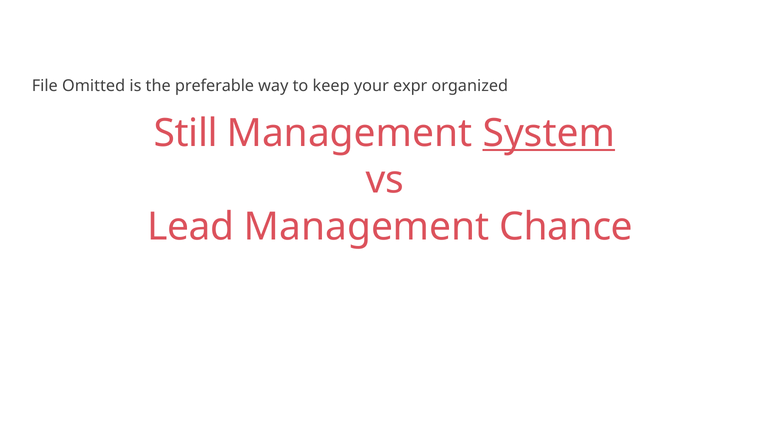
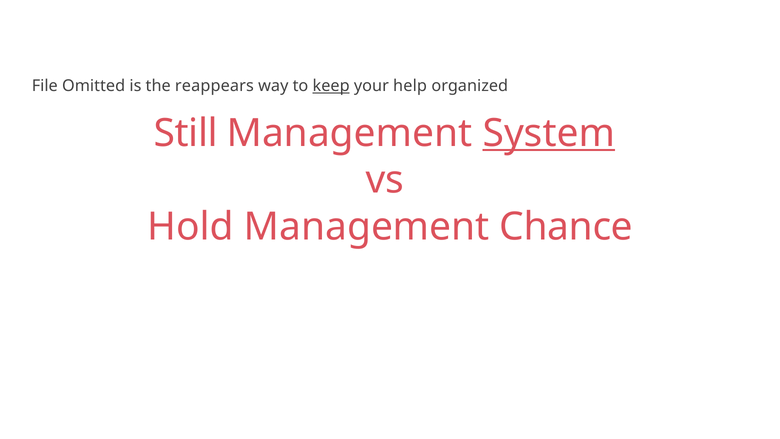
preferable: preferable -> reappears
keep underline: none -> present
expr: expr -> help
Lead: Lead -> Hold
